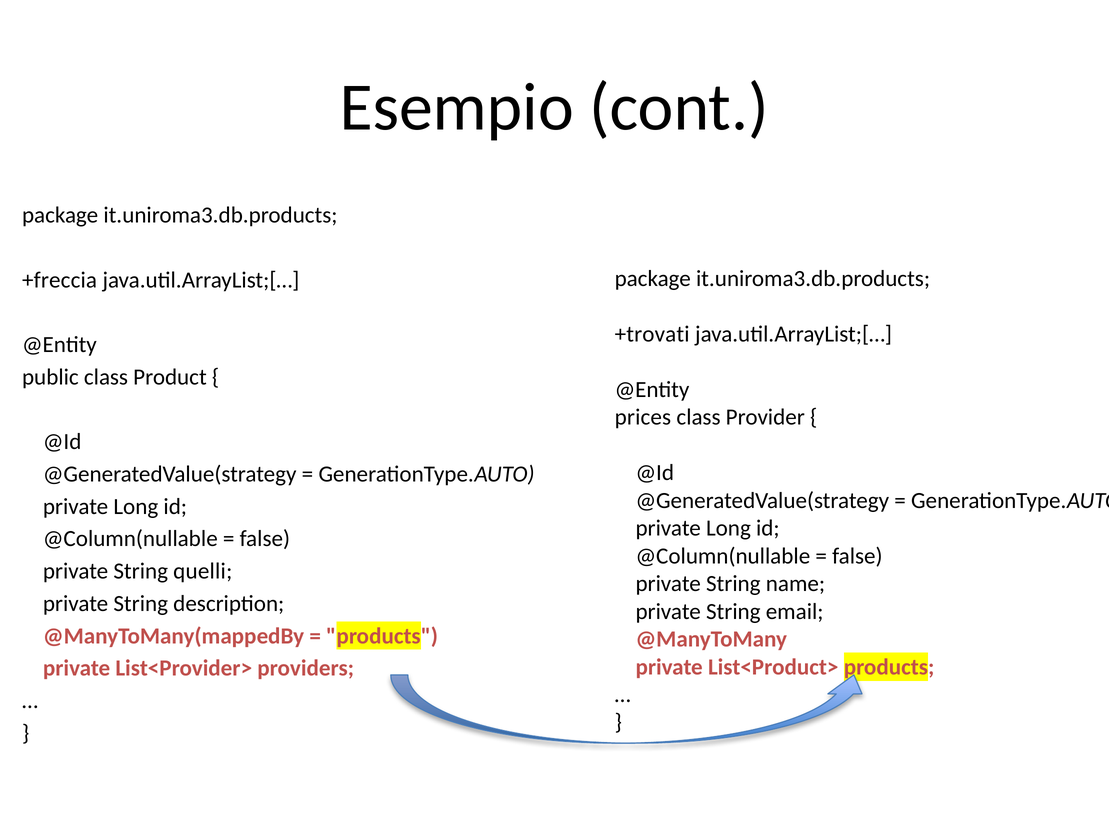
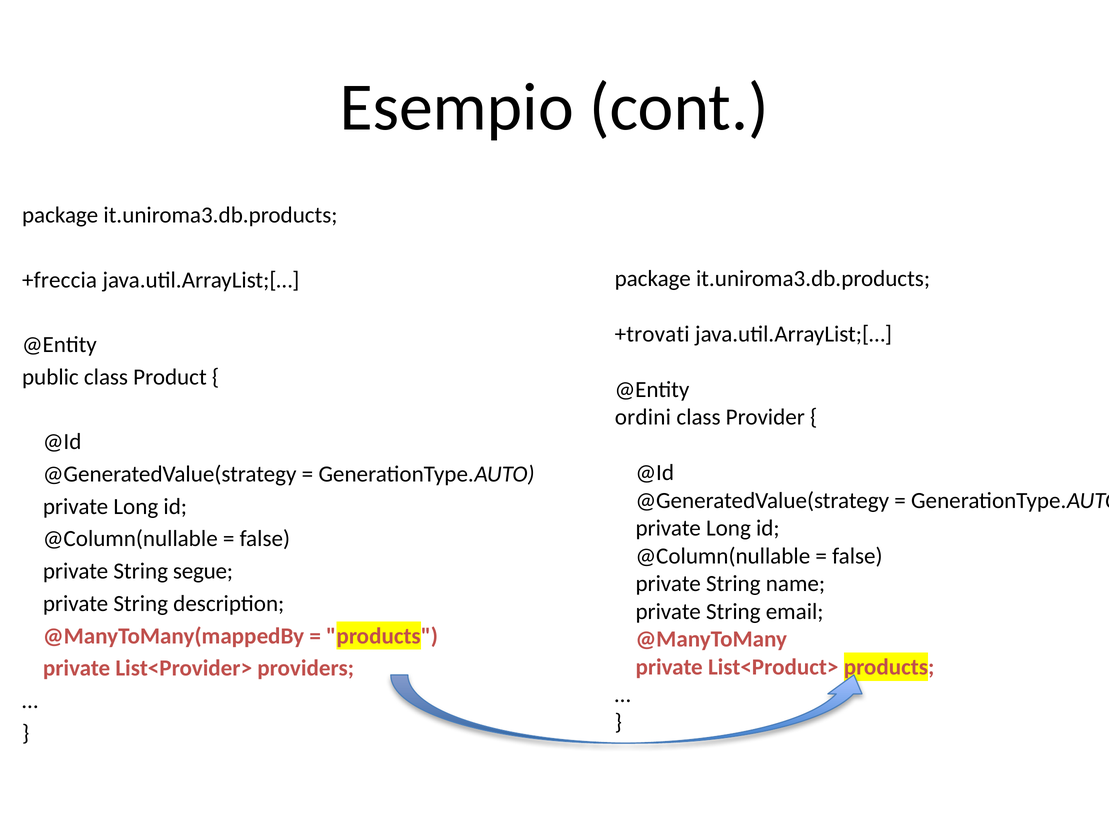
prices: prices -> ordini
quelli: quelli -> segue
